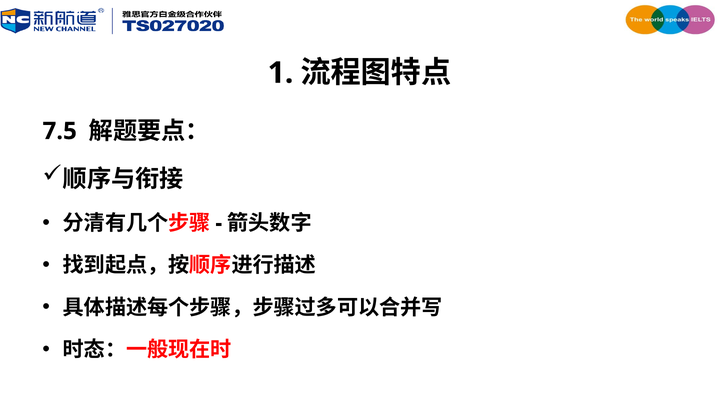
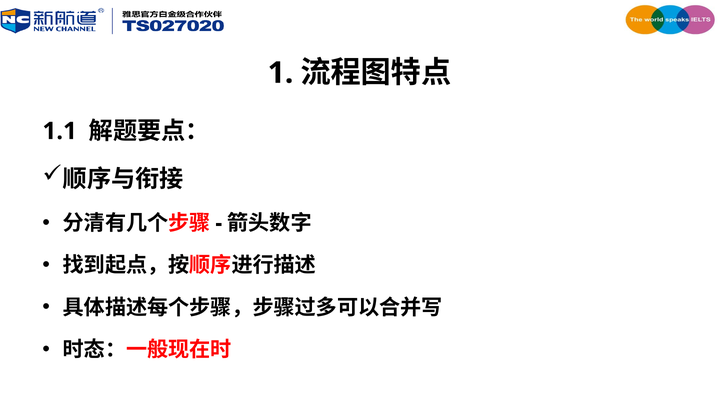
7.5: 7.5 -> 1.1
